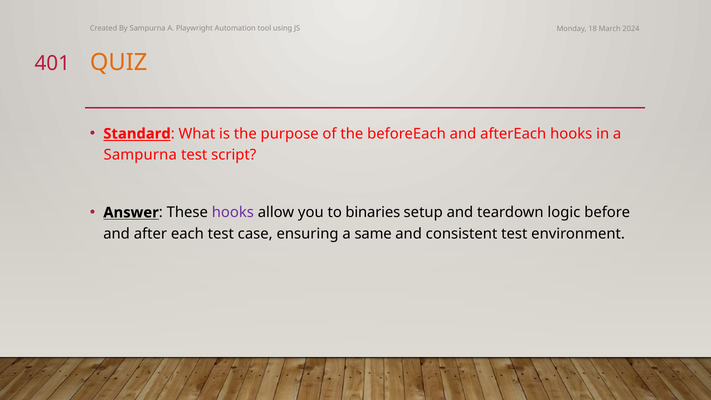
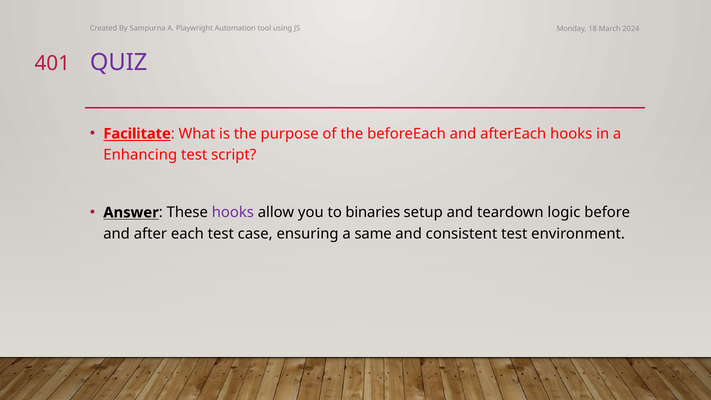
QUIZ colour: orange -> purple
Standard: Standard -> Facilitate
Sampurna at (140, 155): Sampurna -> Enhancing
